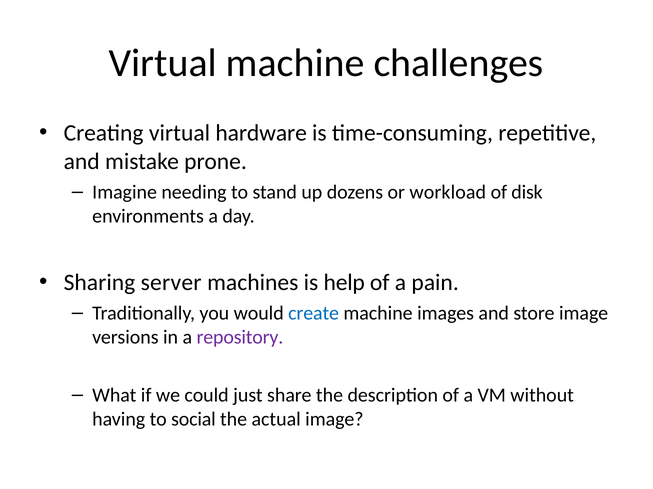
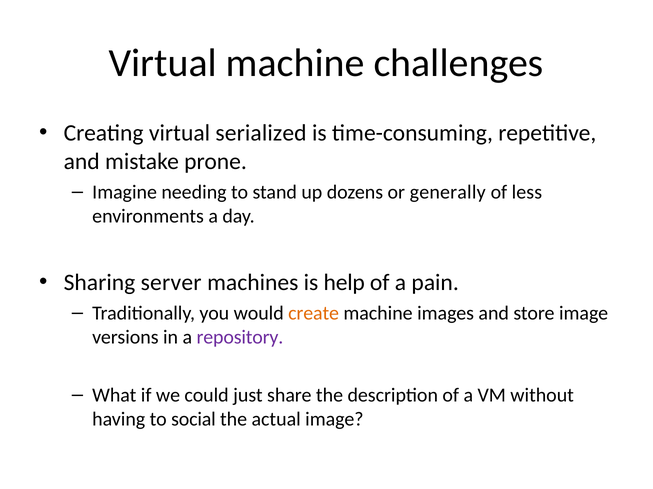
hardware: hardware -> serialized
workload: workload -> generally
disk: disk -> less
create colour: blue -> orange
